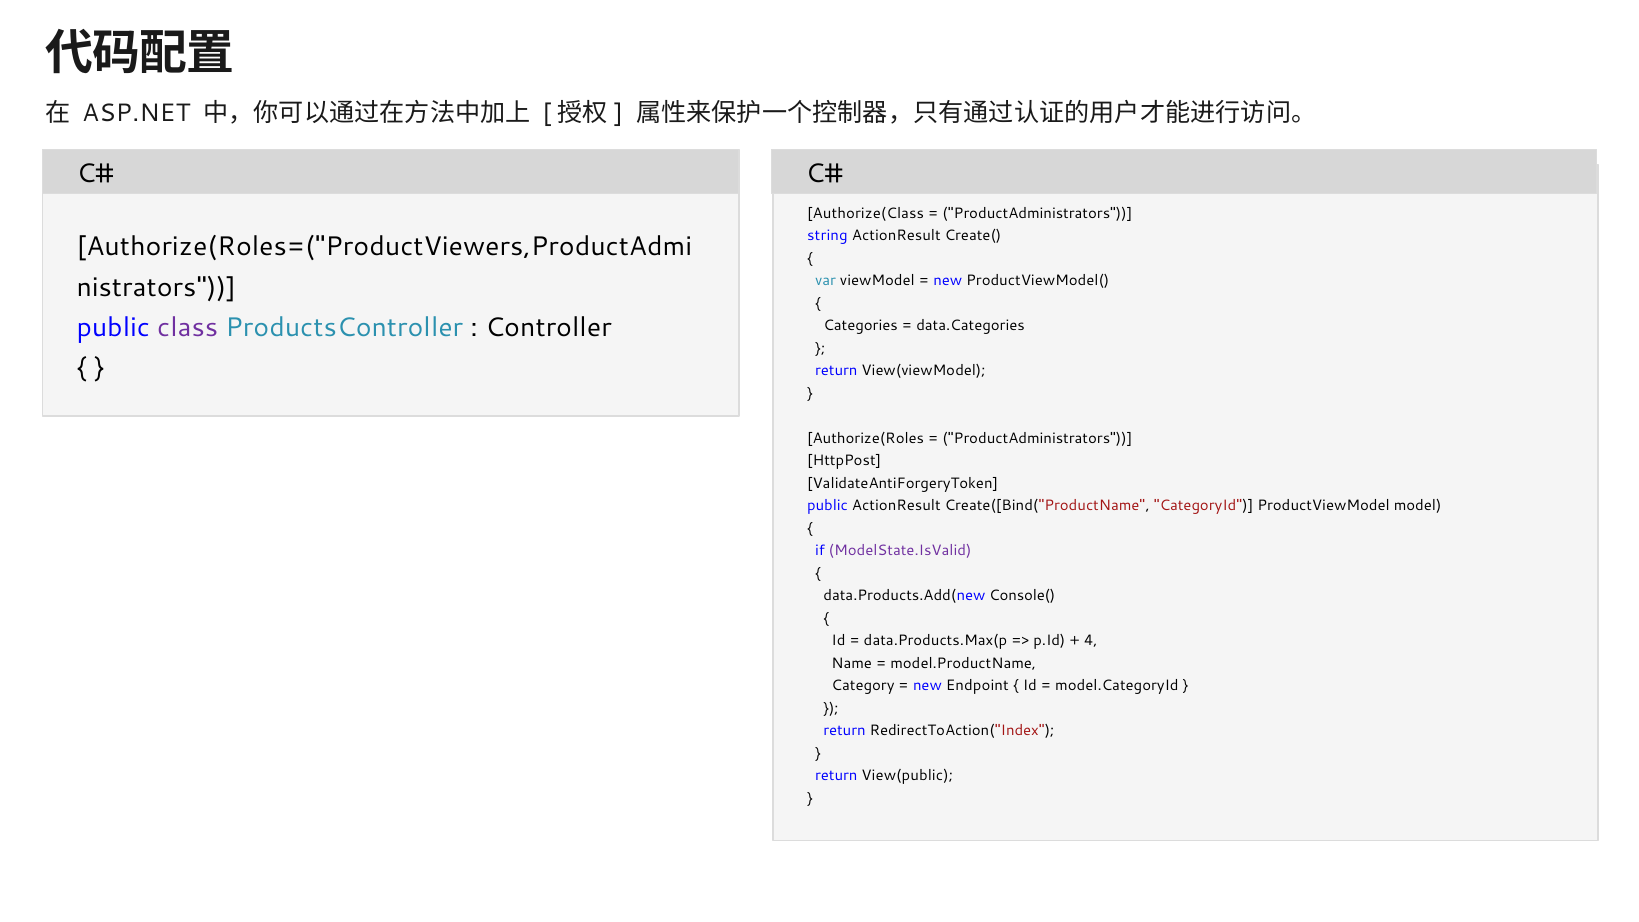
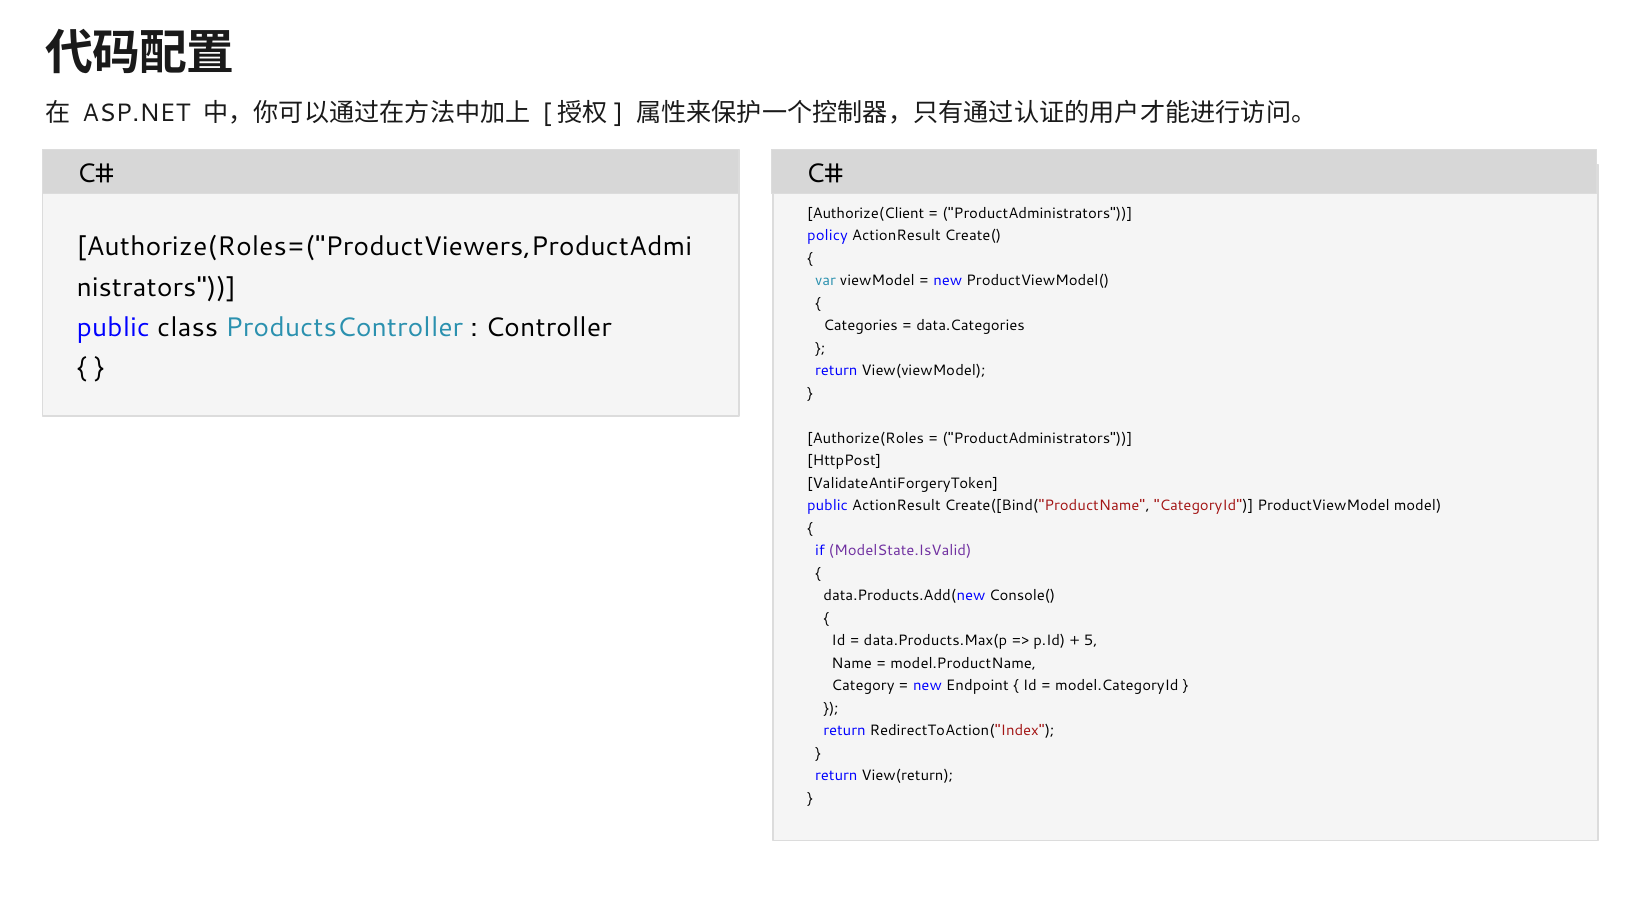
Authorize(Class: Authorize(Class -> Authorize(Client
string: string -> policy
class colour: purple -> black
4: 4 -> 5
View(public: View(public -> View(return
